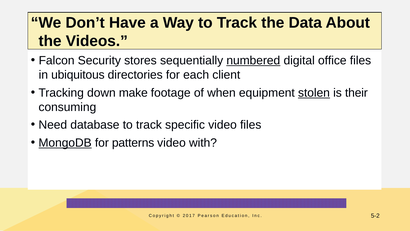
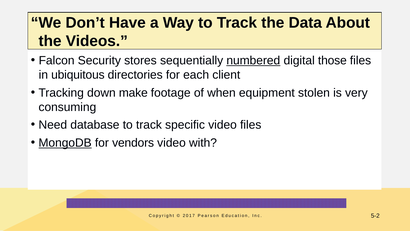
office: office -> those
stolen underline: present -> none
their: their -> very
patterns: patterns -> vendors
